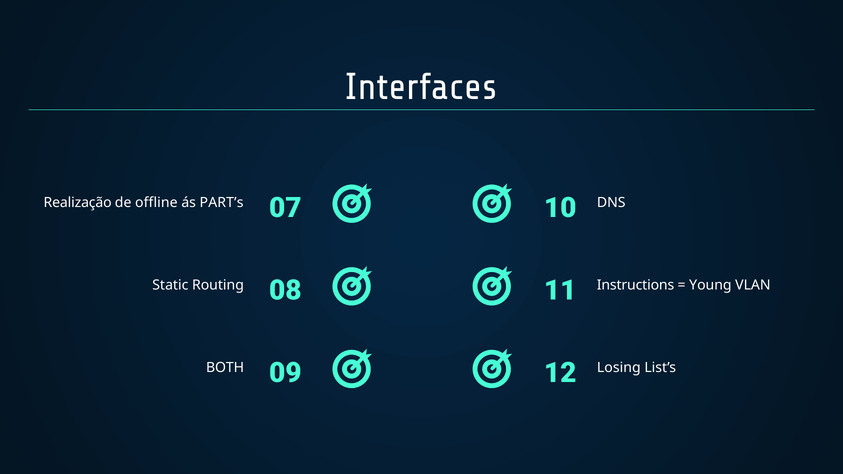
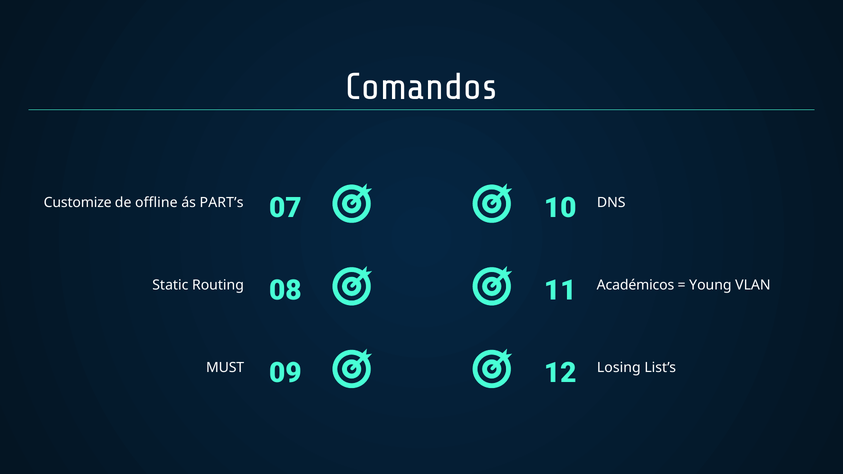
Interfaces: Interfaces -> Comandos
Realização: Realização -> Customize
Instructions: Instructions -> Académicos
BOTH: BOTH -> MUST
